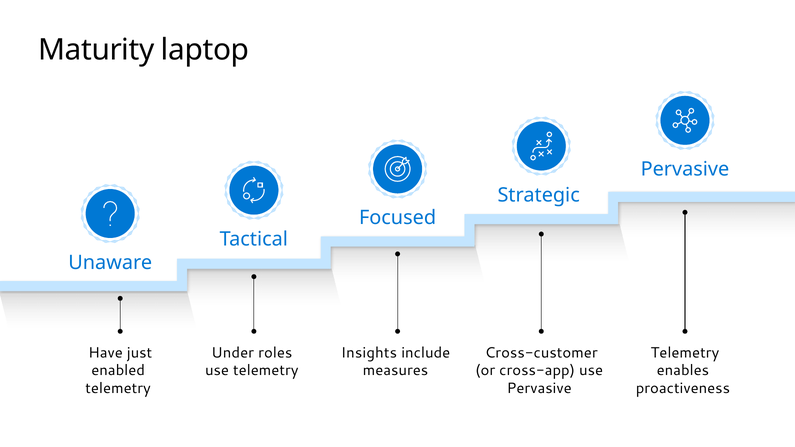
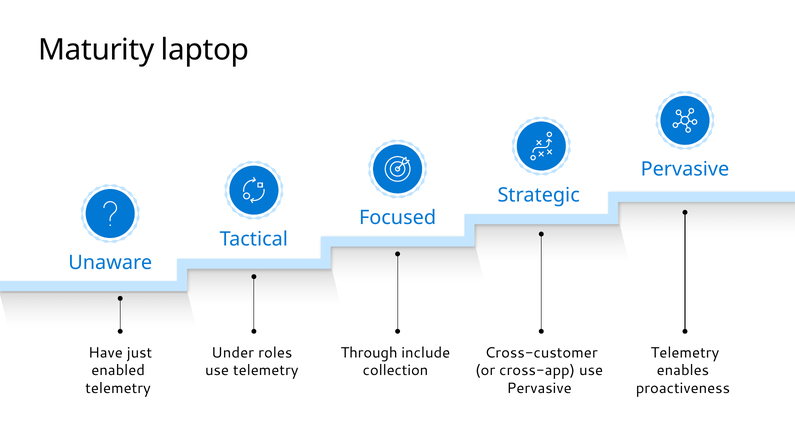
Insights: Insights -> Through
measures: measures -> collection
